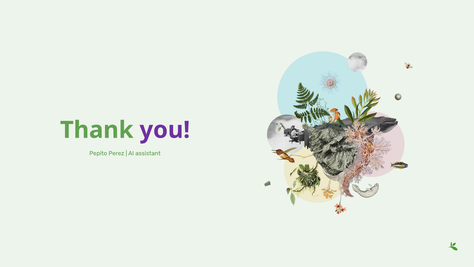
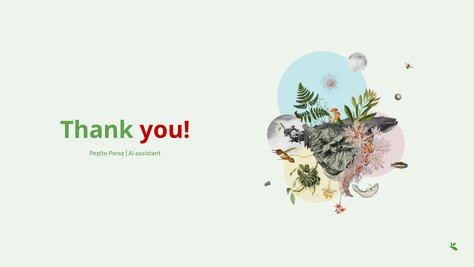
you colour: purple -> red
